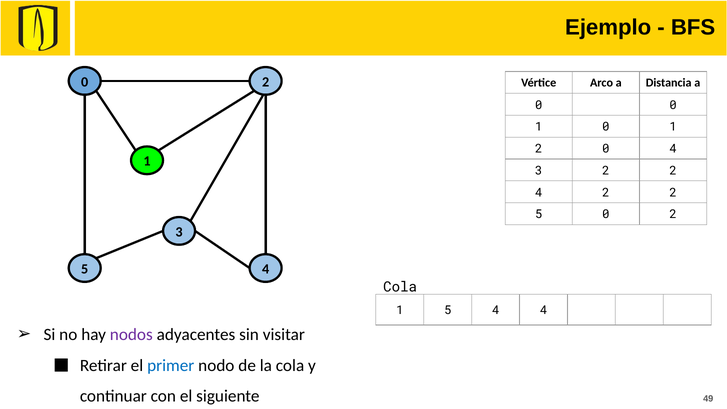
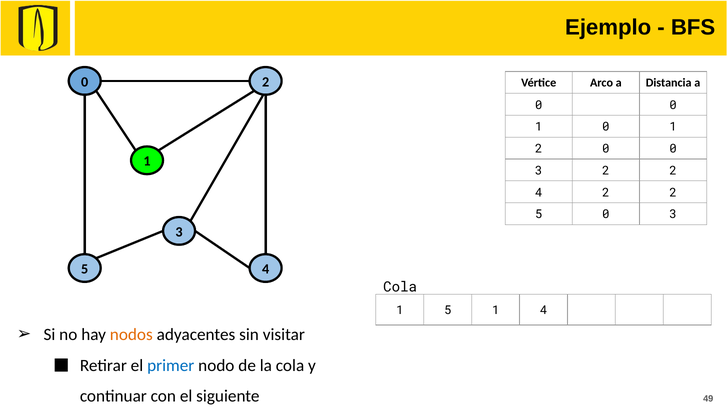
2 0 4: 4 -> 0
5 0 2: 2 -> 3
5 4: 4 -> 1
nodos colour: purple -> orange
